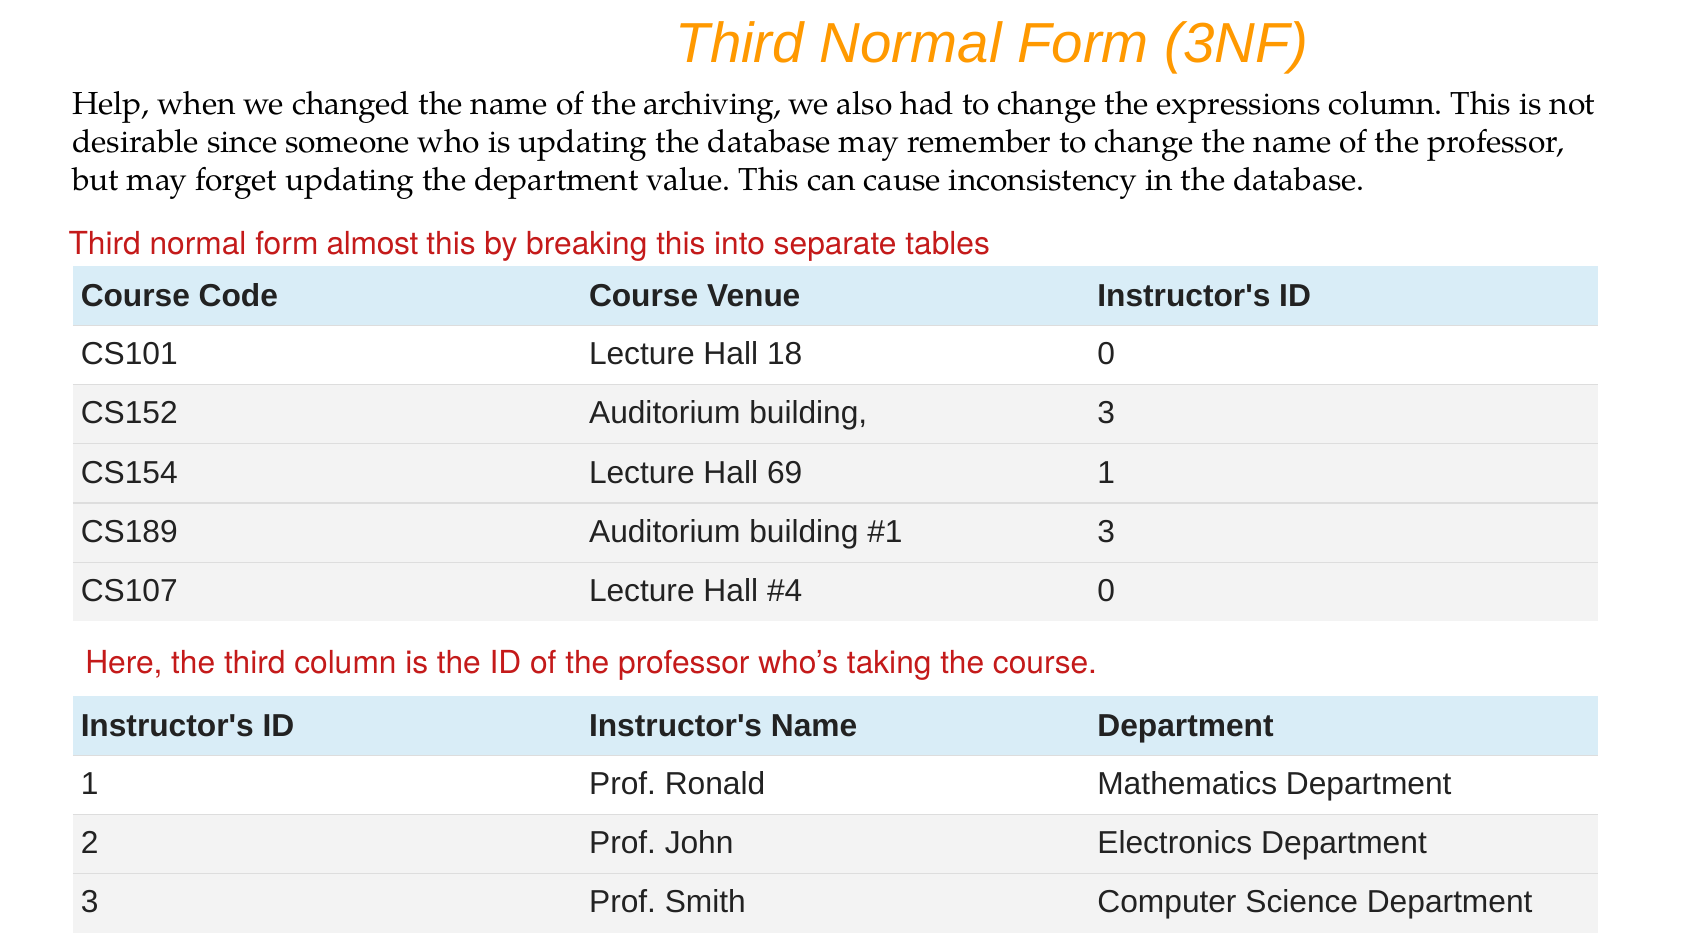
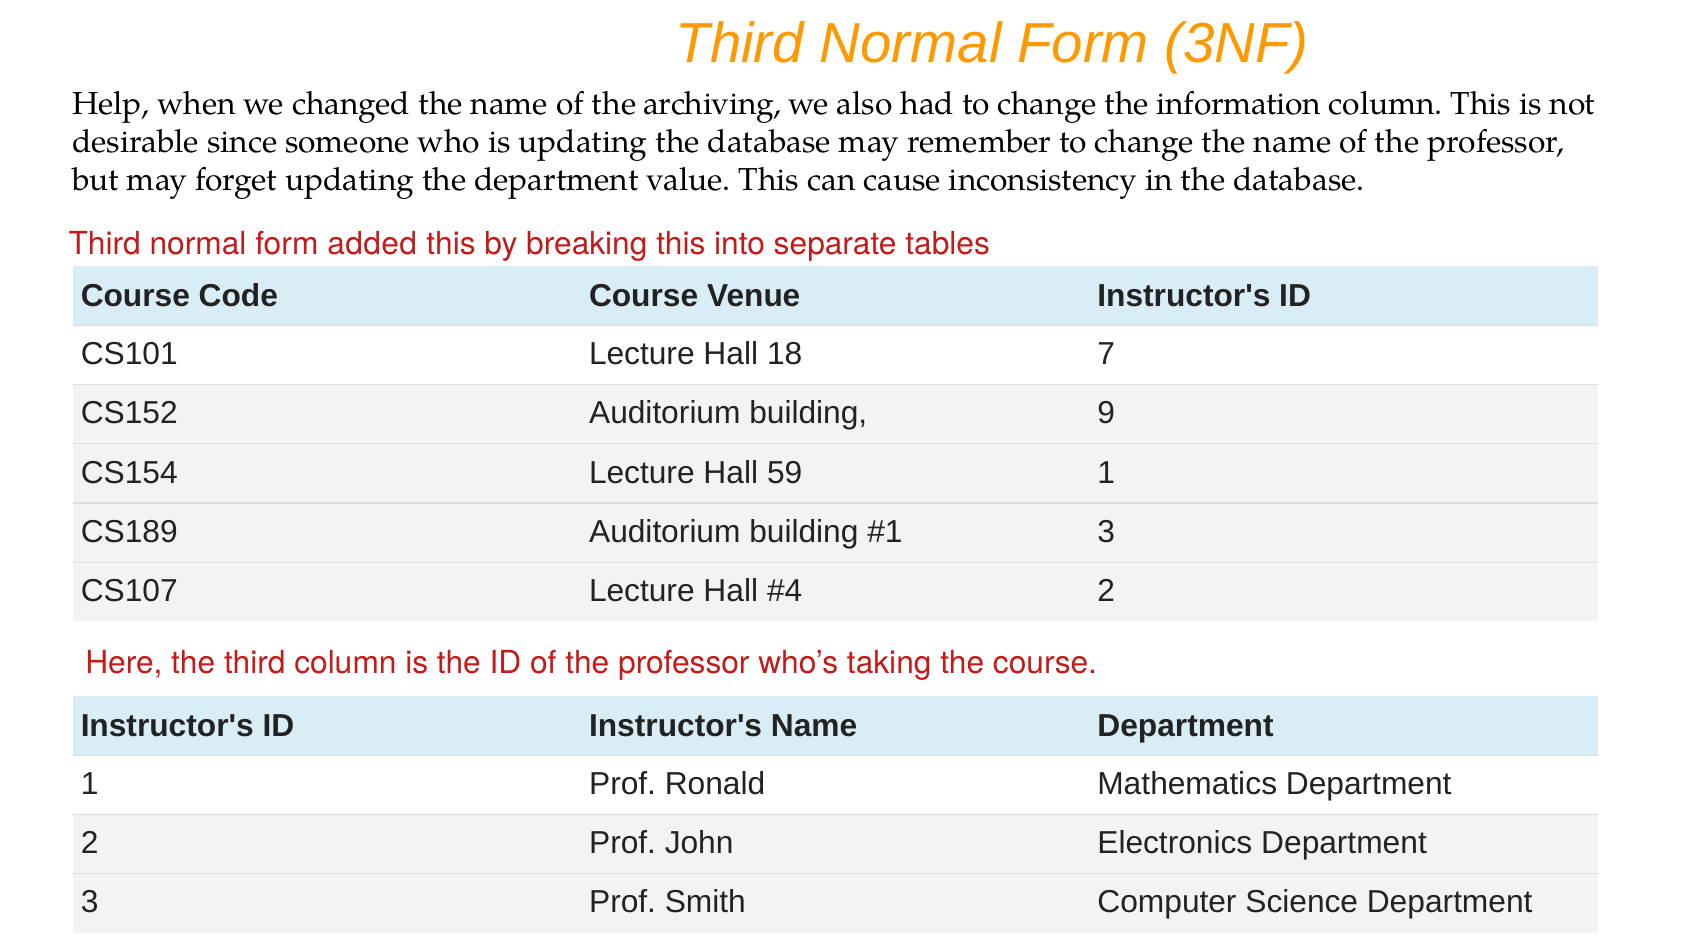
expressions: expressions -> information
almost: almost -> added
18 0: 0 -> 7
building 3: 3 -> 9
69: 69 -> 59
0 at (1106, 591): 0 -> 2
